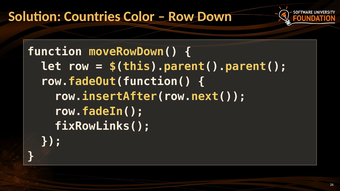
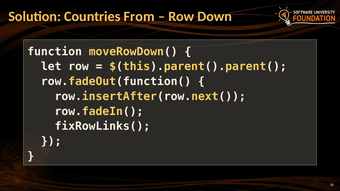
Color: Color -> From
